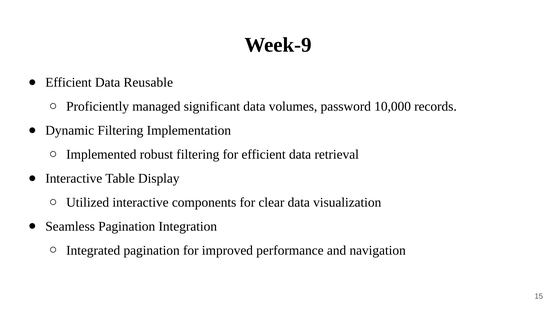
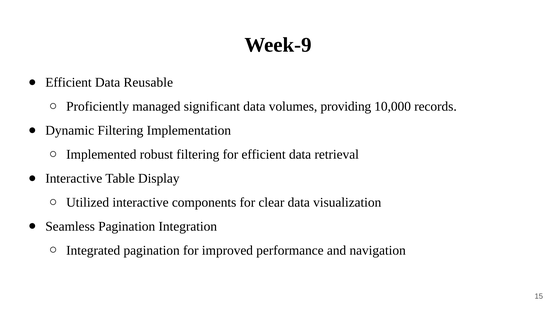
password: password -> providing
